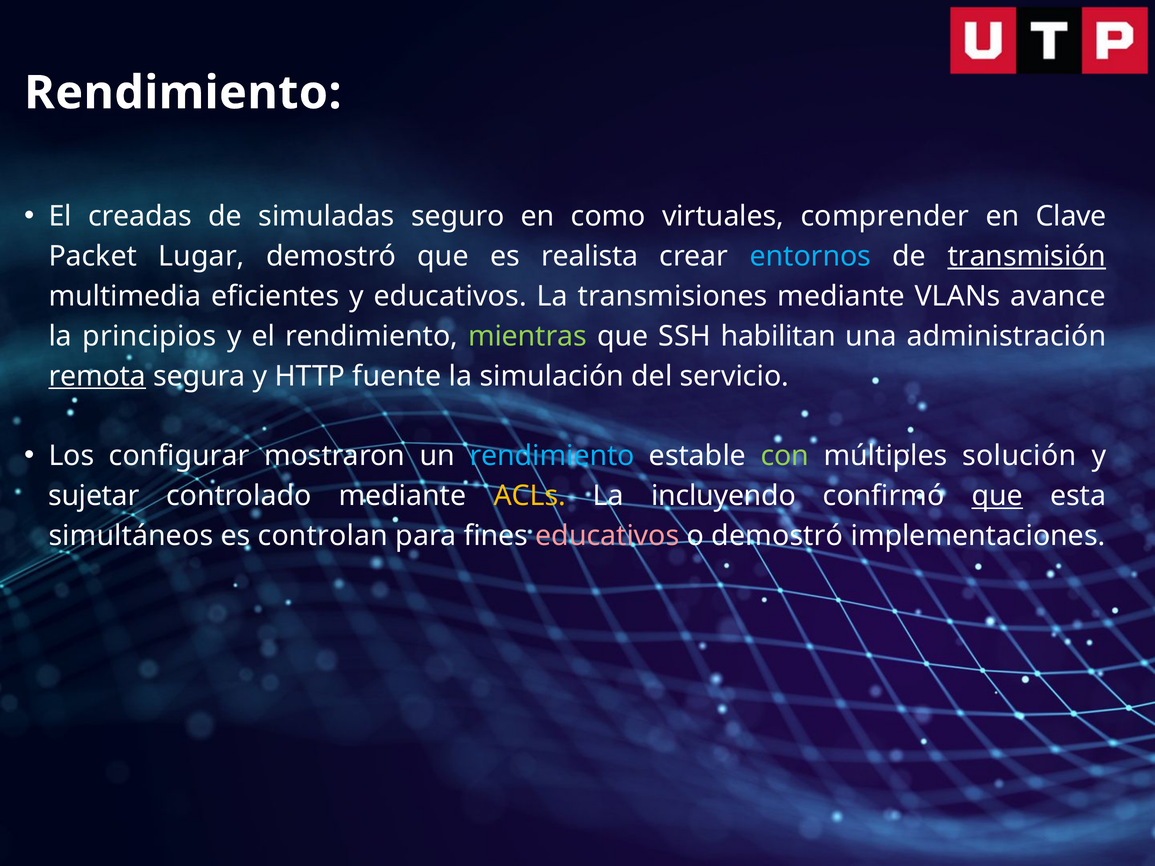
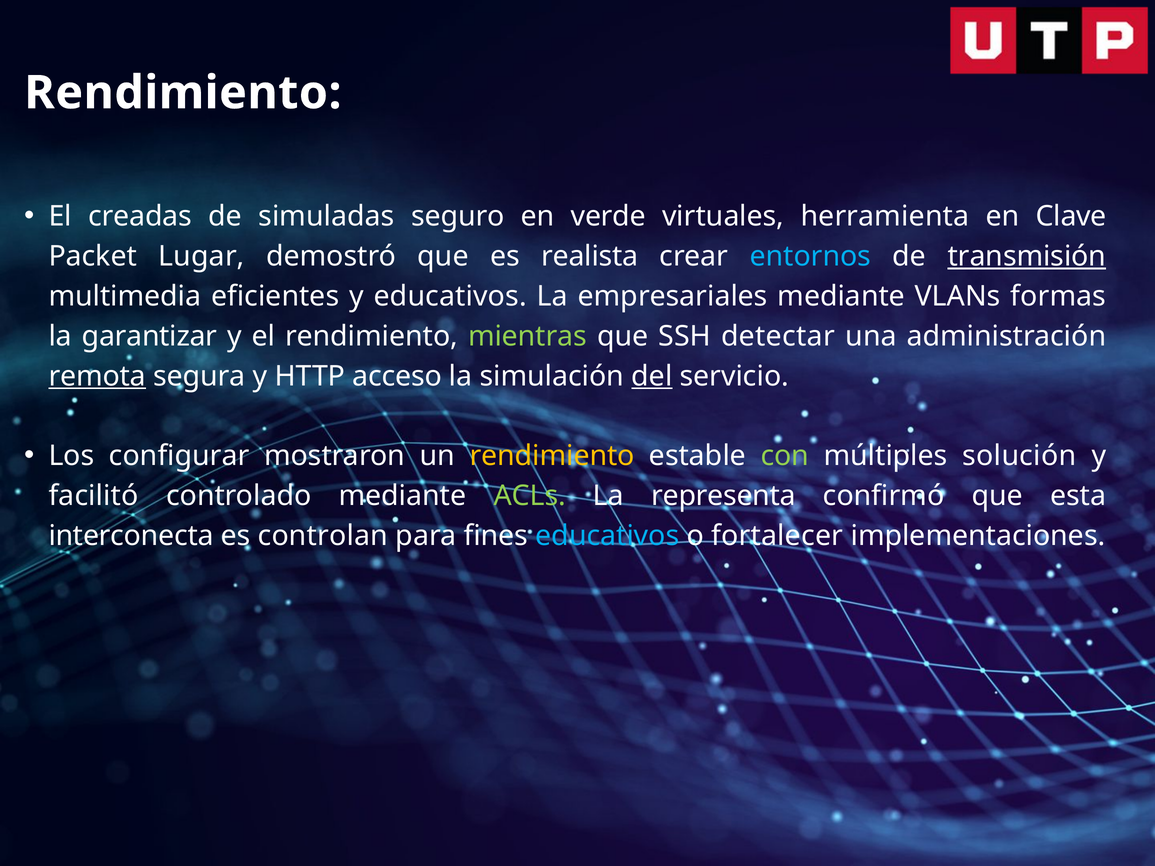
como: como -> verde
comprender: comprender -> herramienta
transmisiones: transmisiones -> empresariales
avance: avance -> formas
principios: principios -> garantizar
habilitan: habilitan -> detectar
fuente: fuente -> acceso
del underline: none -> present
rendimiento at (552, 456) colour: light blue -> yellow
sujetar: sujetar -> facilitó
ACLs colour: yellow -> light green
incluyendo: incluyendo -> representa
que at (997, 496) underline: present -> none
simultáneos: simultáneos -> interconecta
educativos at (607, 536) colour: pink -> light blue
o demostró: demostró -> fortalecer
